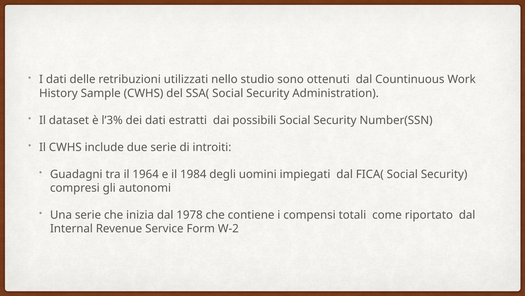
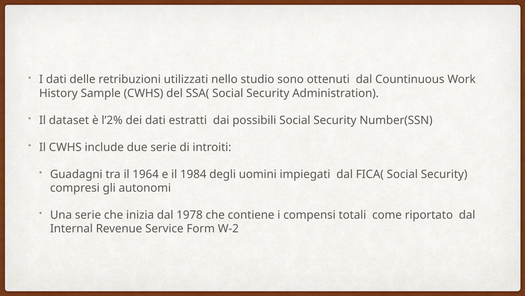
l’3%: l’3% -> l’2%
